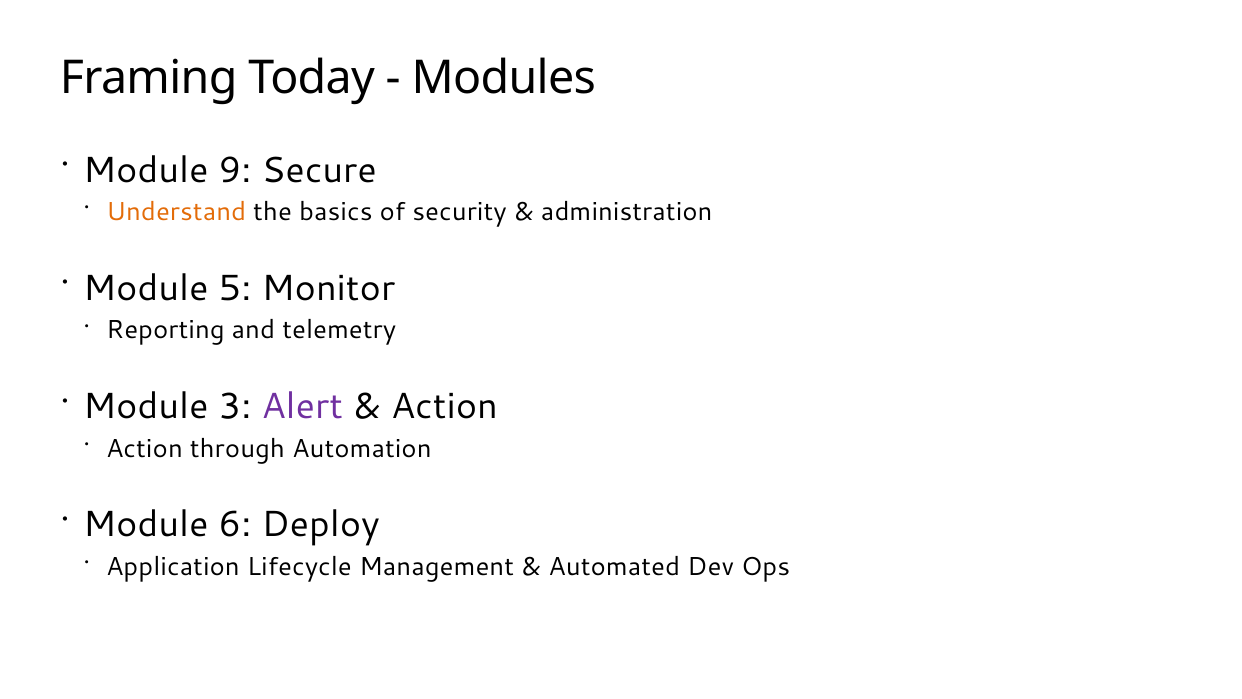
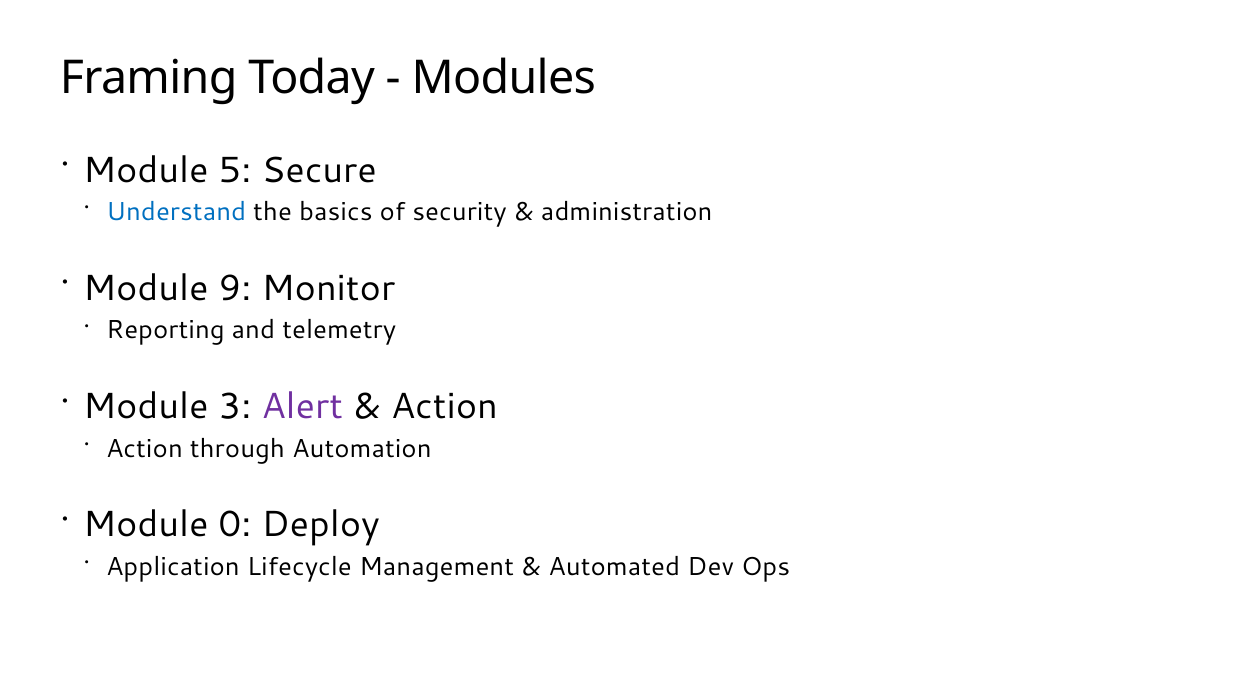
9: 9 -> 5
Understand colour: orange -> blue
5: 5 -> 9
6: 6 -> 0
